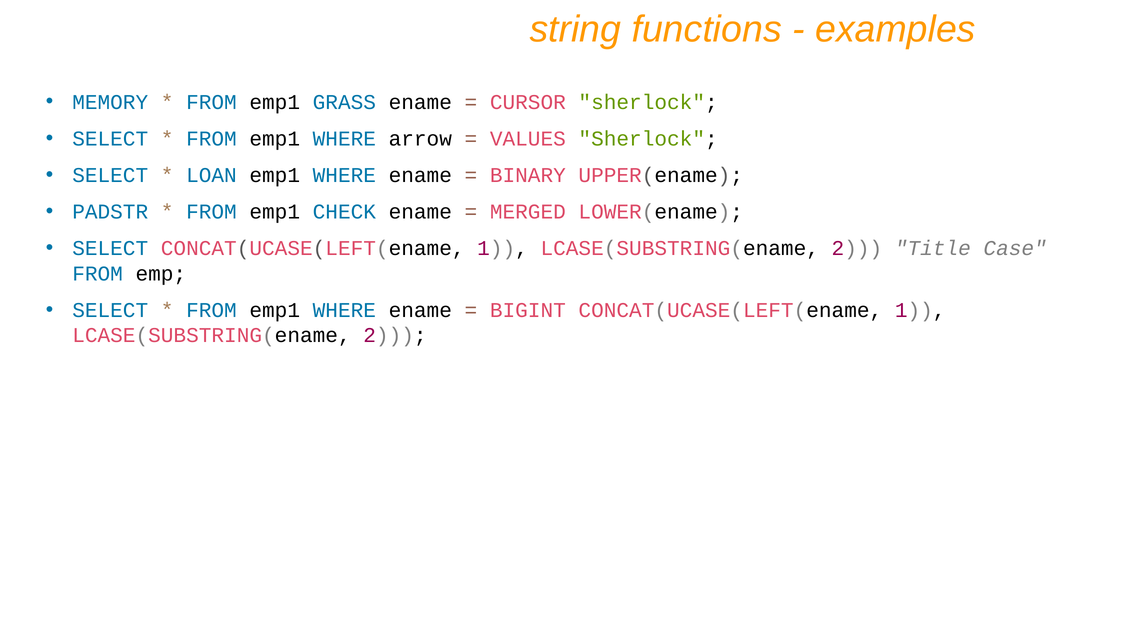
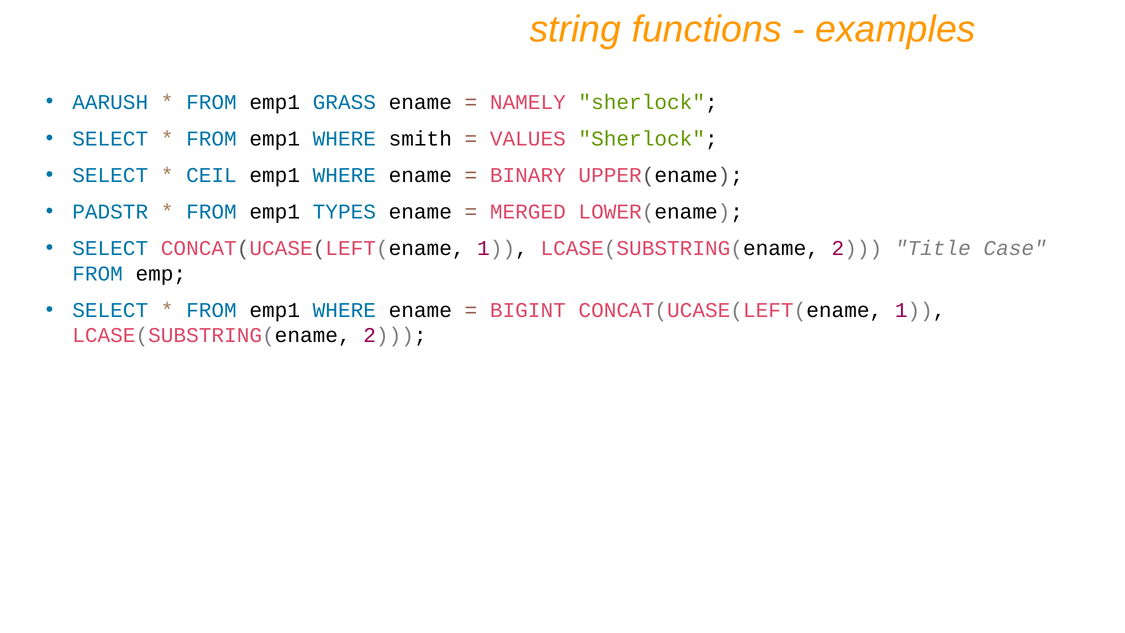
MEMORY: MEMORY -> AARUSH
CURSOR: CURSOR -> NAMELY
arrow: arrow -> smith
LOAN: LOAN -> CEIL
CHECK: CHECK -> TYPES
